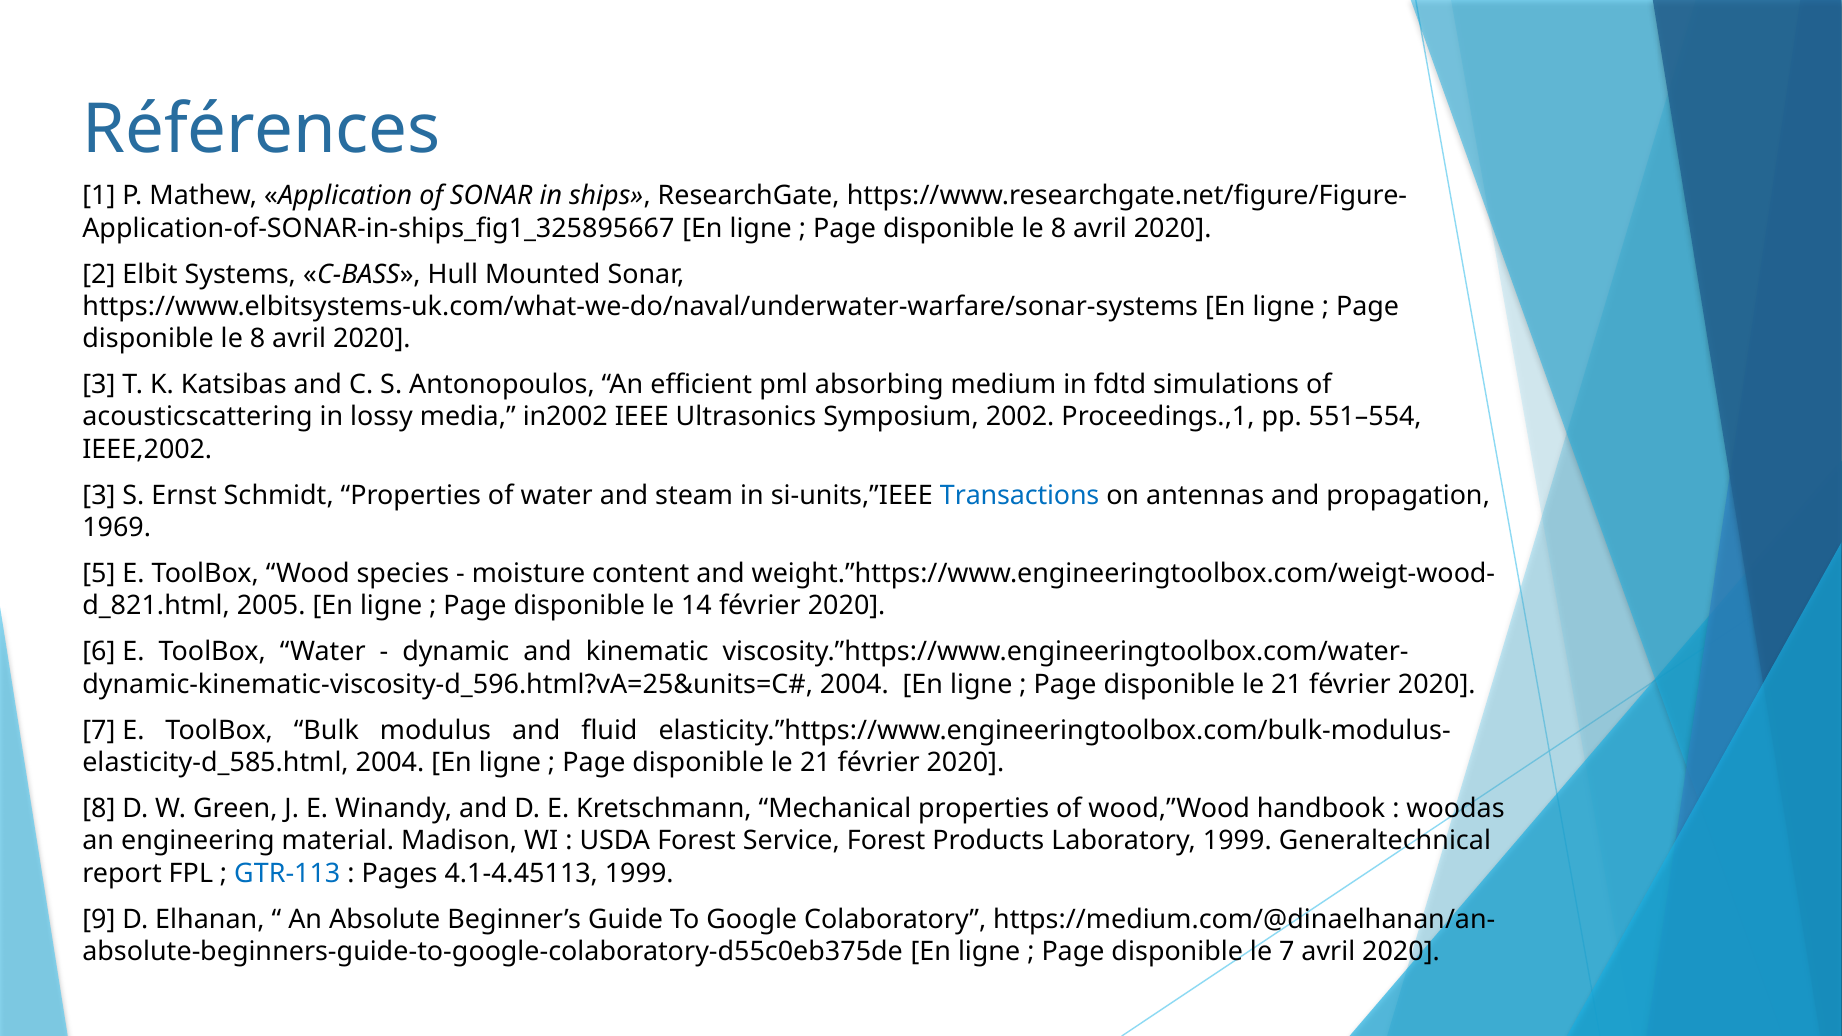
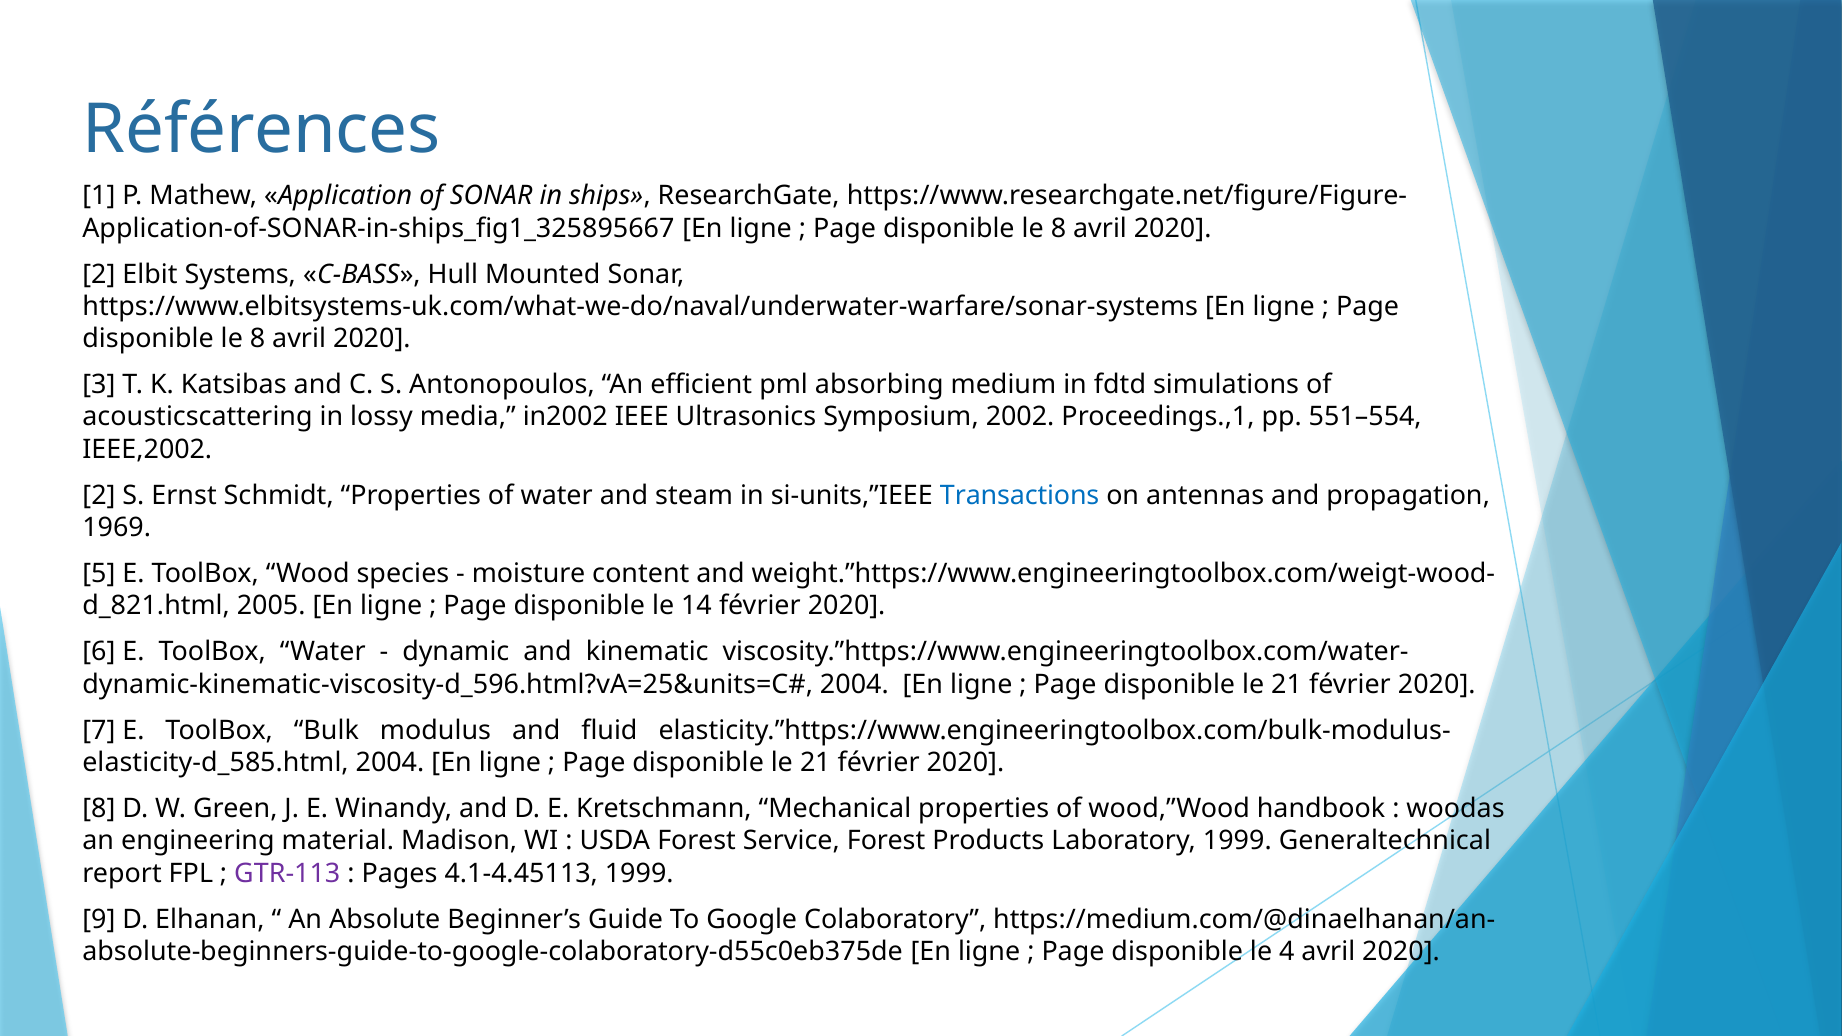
3 at (99, 495): 3 -> 2
GTR-113 colour: blue -> purple
le 7: 7 -> 4
